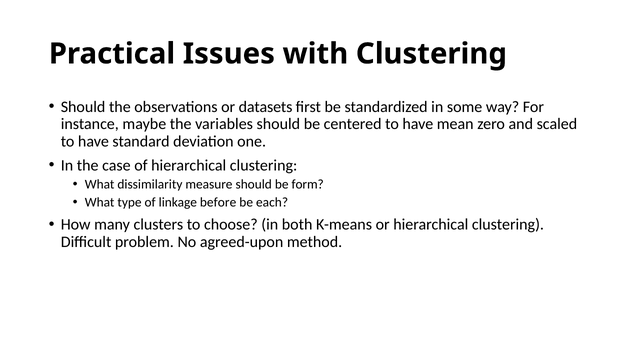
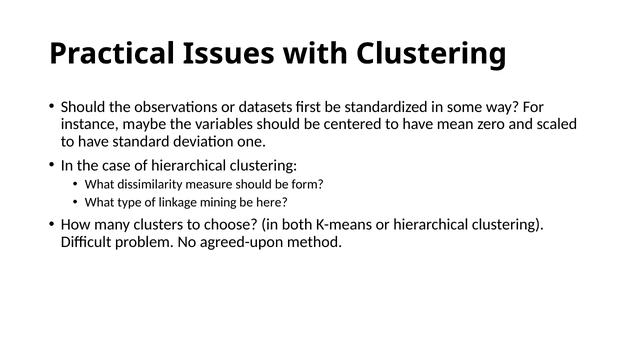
before: before -> mining
each: each -> here
